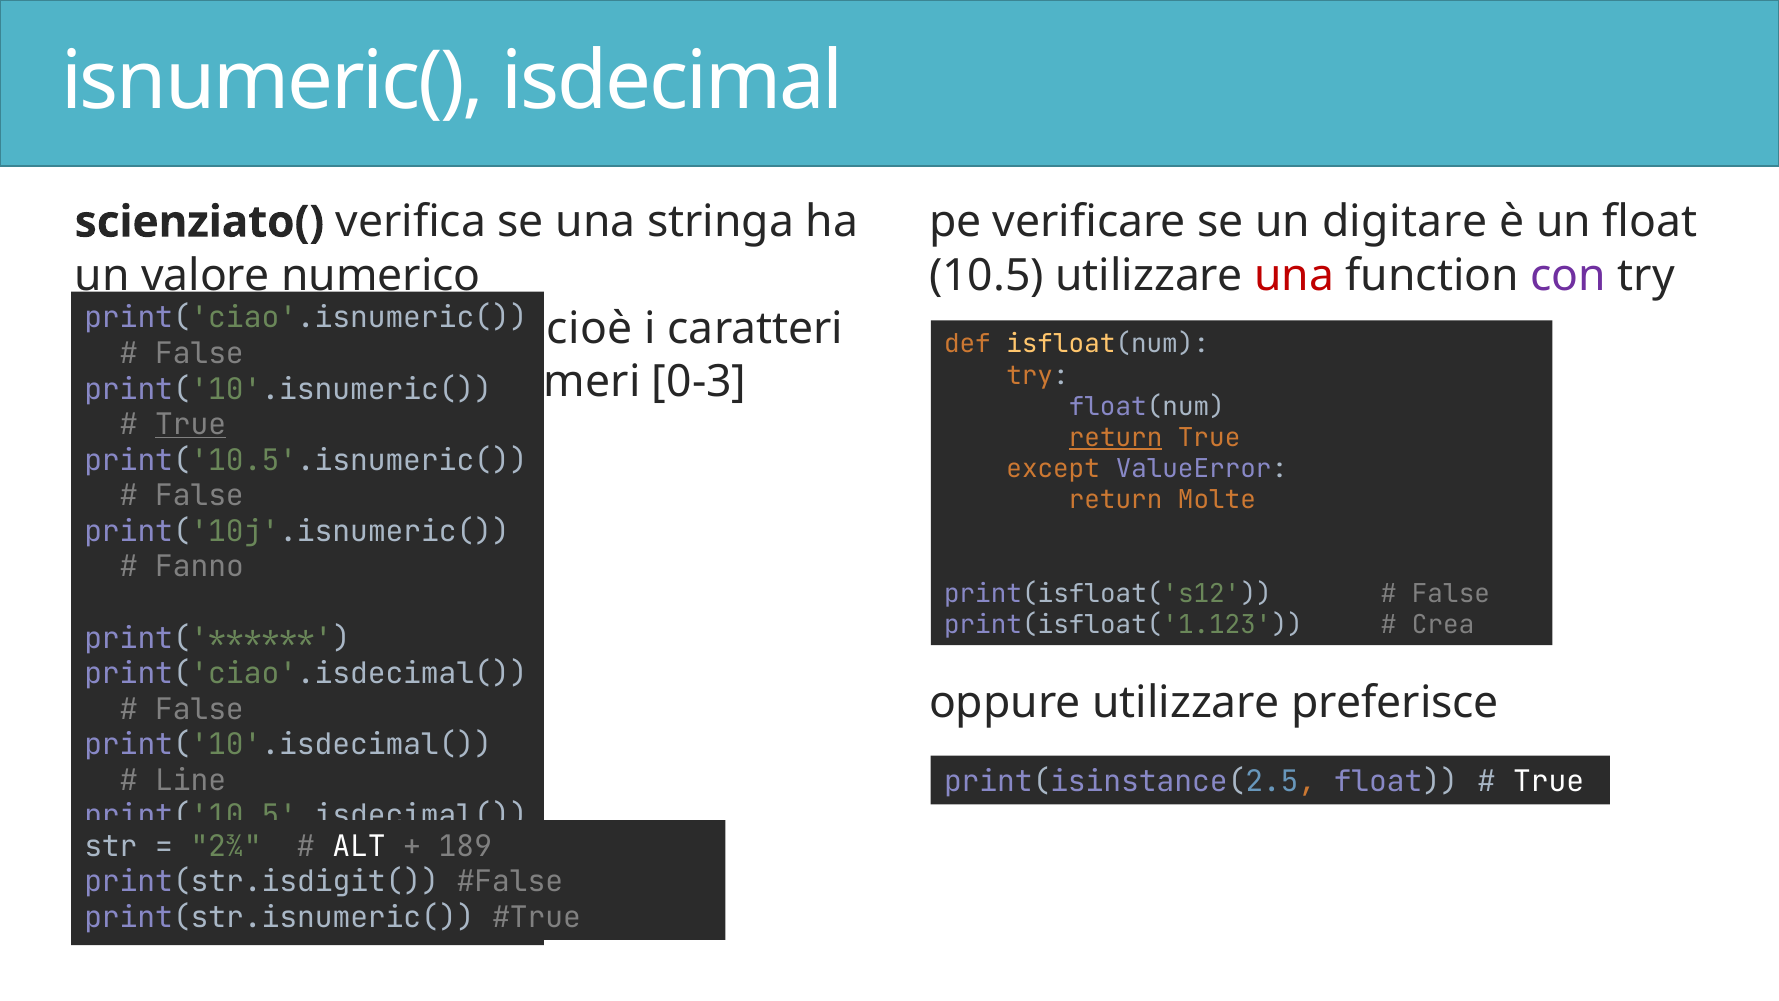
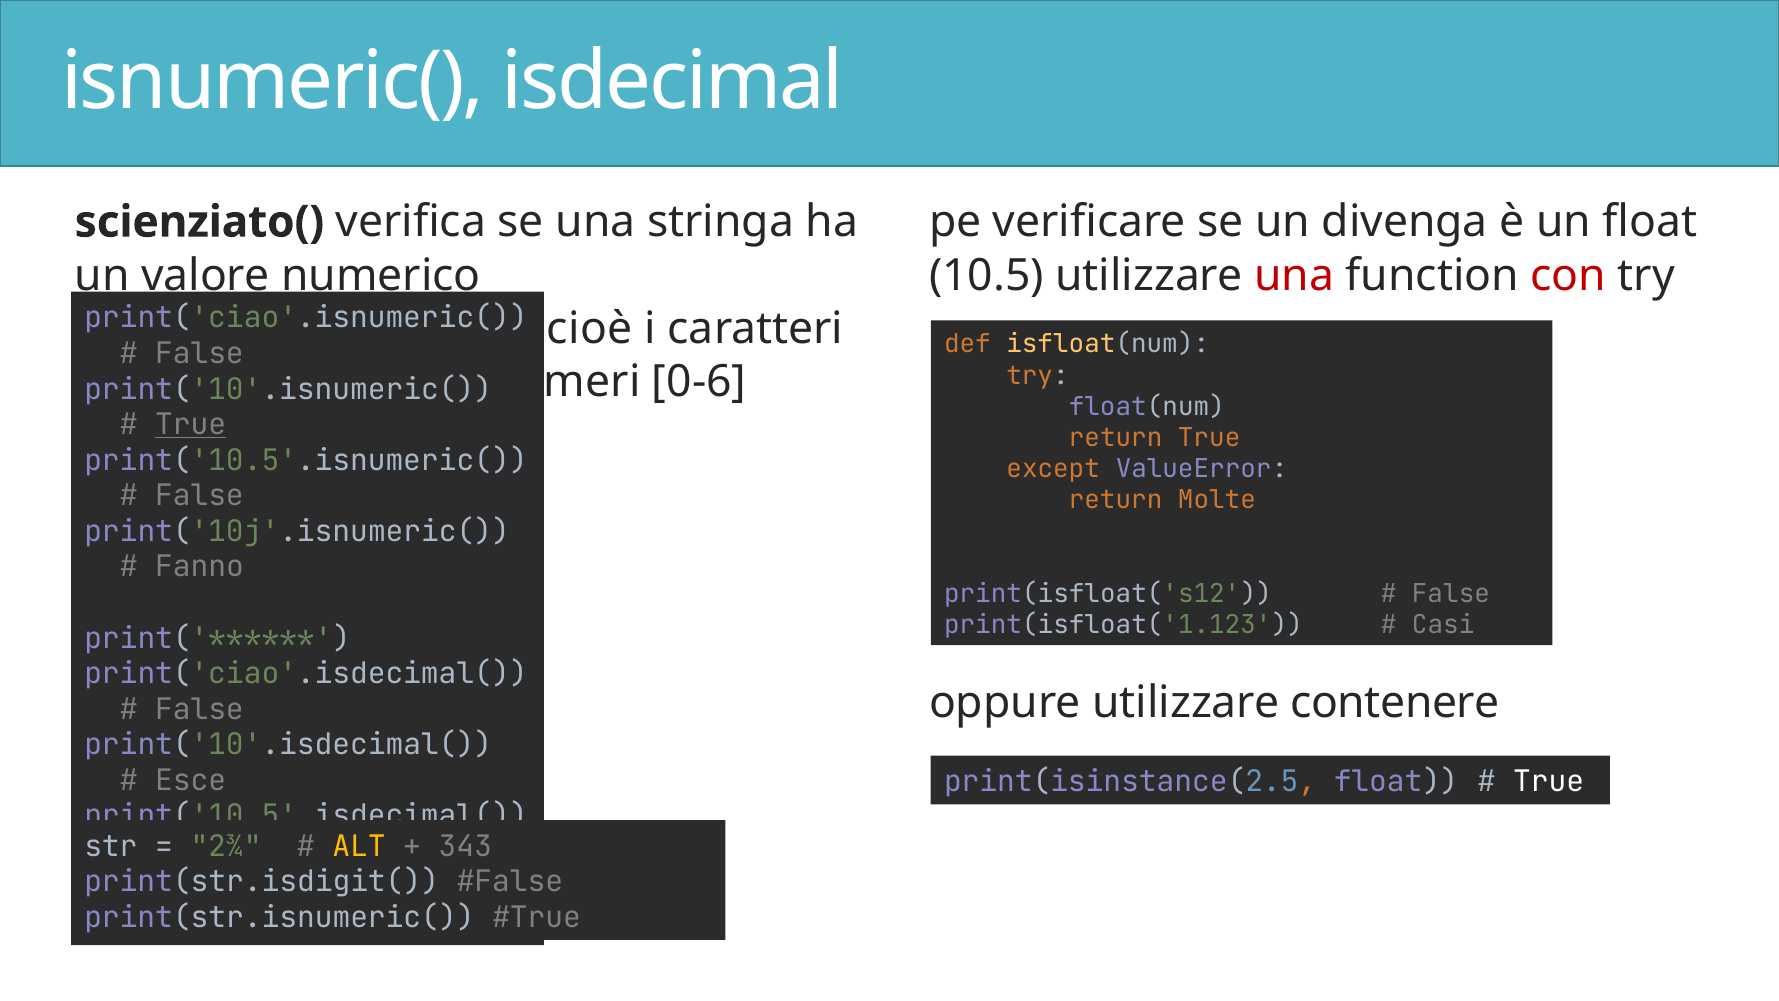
digitare: digitare -> divenga
con colour: purple -> red
0-3: 0-3 -> 0-6
return at (1116, 438) underline: present -> none
Crea: Crea -> Casi
preferisce: preferisce -> contenere
Line: Line -> Esce
ALT colour: white -> yellow
189: 189 -> 343
